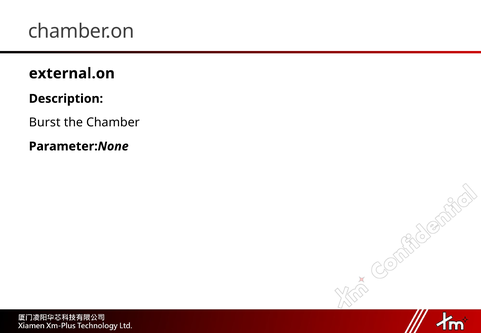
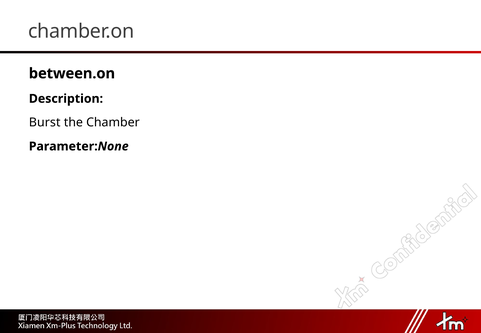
external.on: external.on -> between.on
